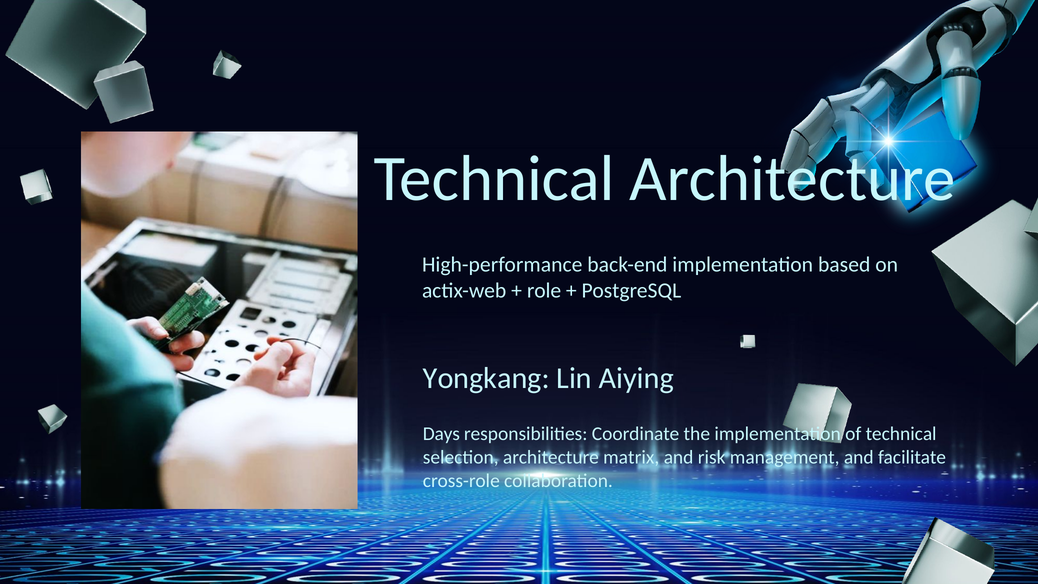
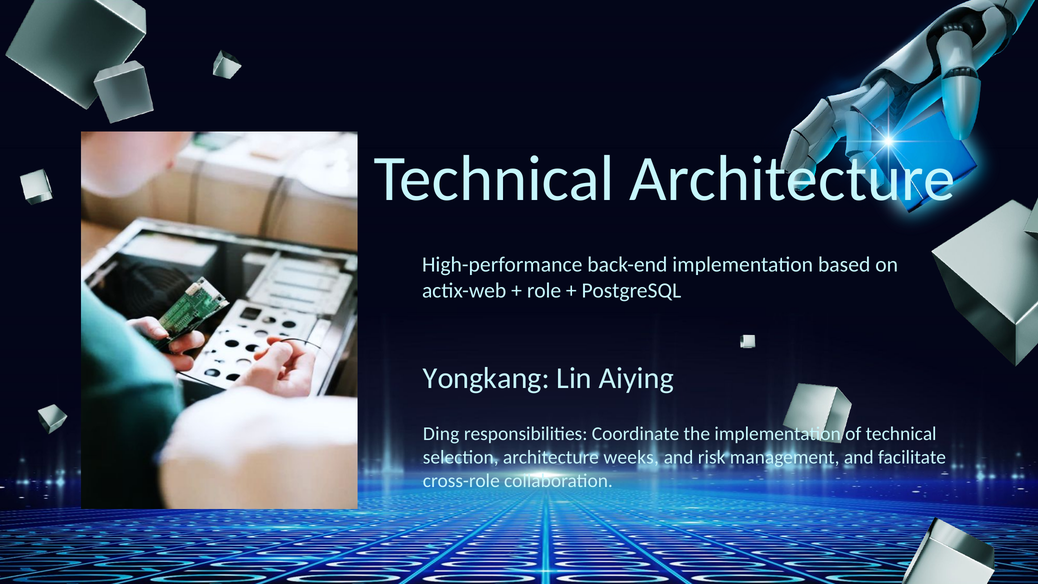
Days: Days -> Ding
matrix: matrix -> weeks
